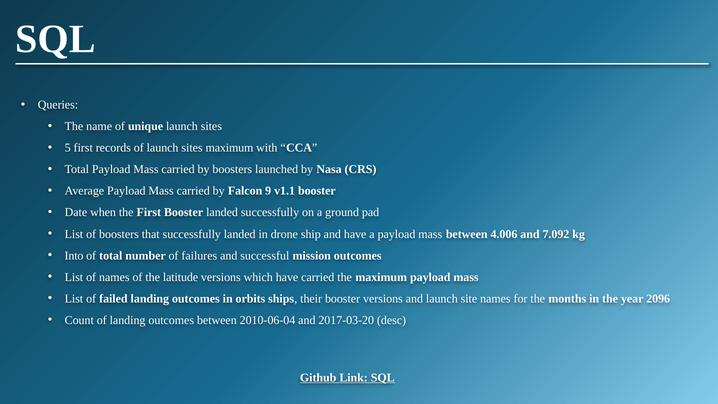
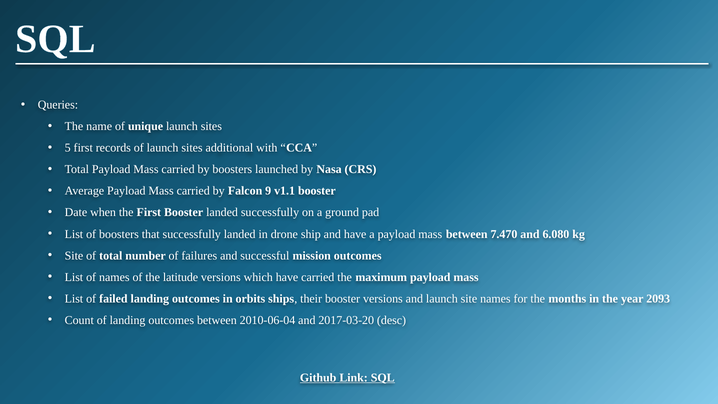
sites maximum: maximum -> additional
4.006: 4.006 -> 7.470
7.092: 7.092 -> 6.080
Into at (74, 256): Into -> Site
2096: 2096 -> 2093
